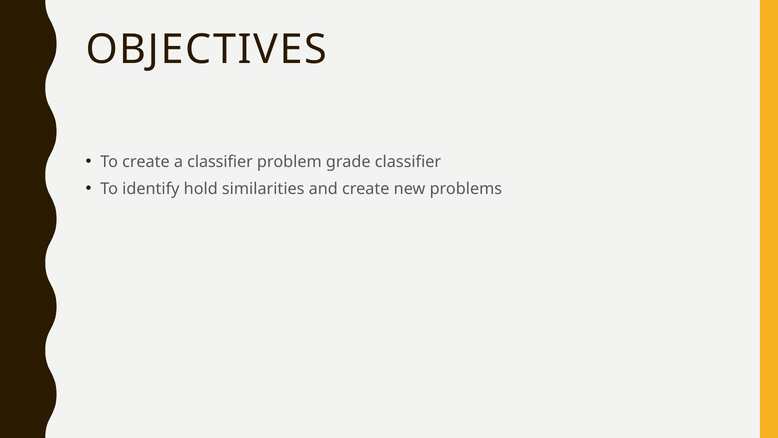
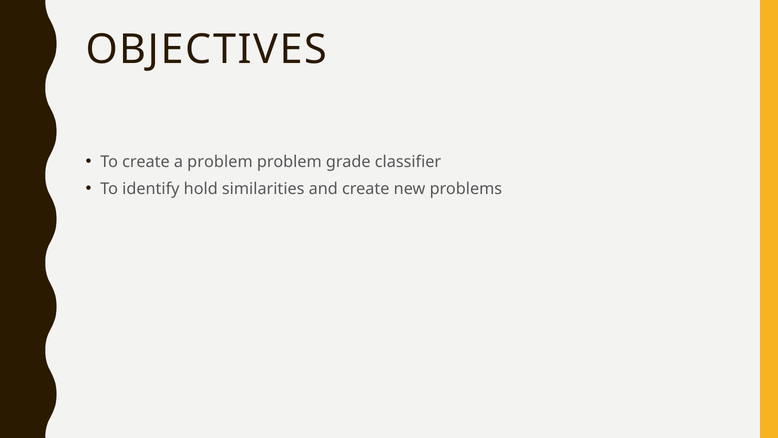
a classifier: classifier -> problem
